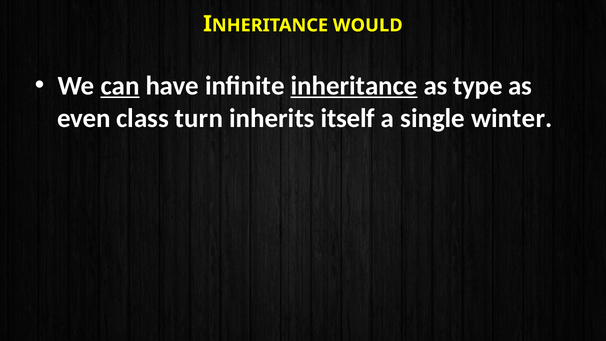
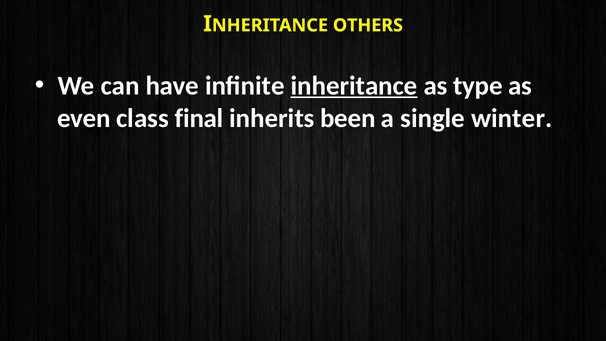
WOULD: WOULD -> OTHERS
can underline: present -> none
turn: turn -> final
itself: itself -> been
